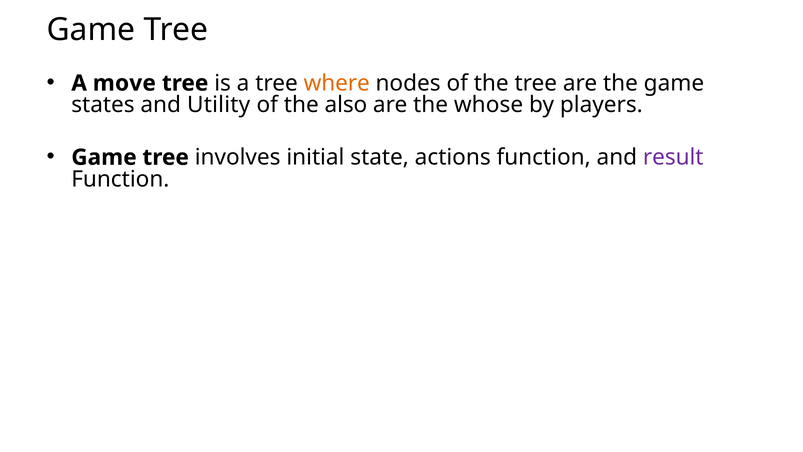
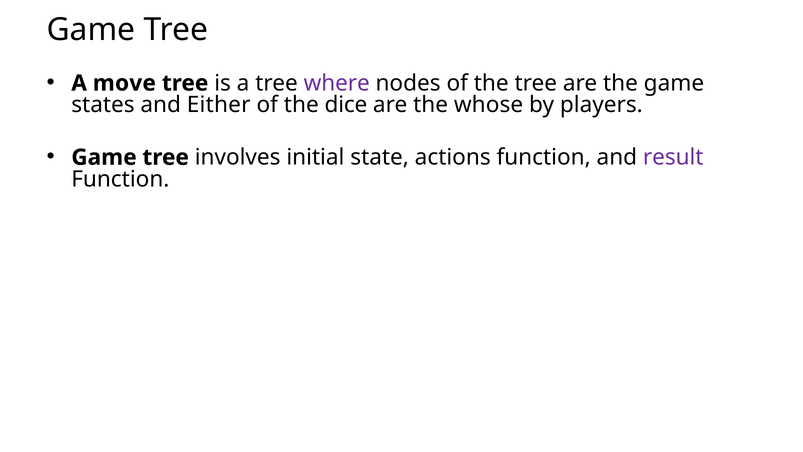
where colour: orange -> purple
Utility: Utility -> Either
also: also -> dice
